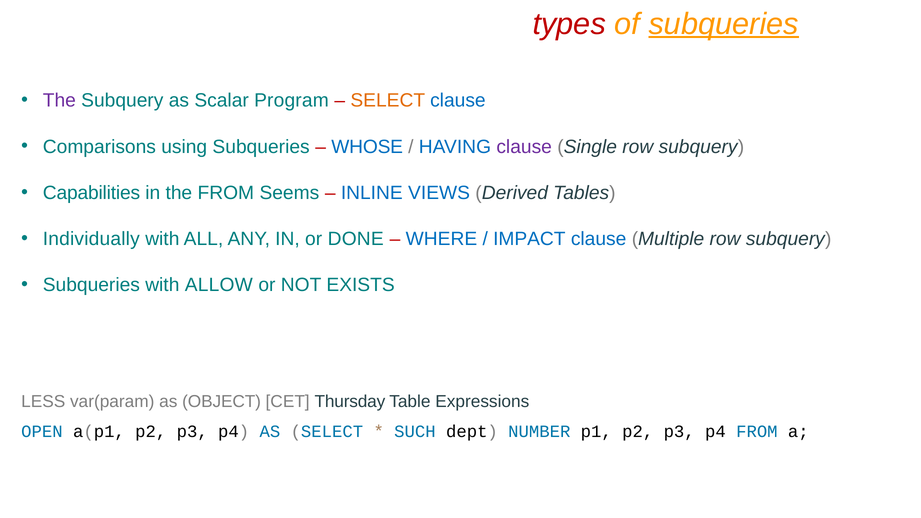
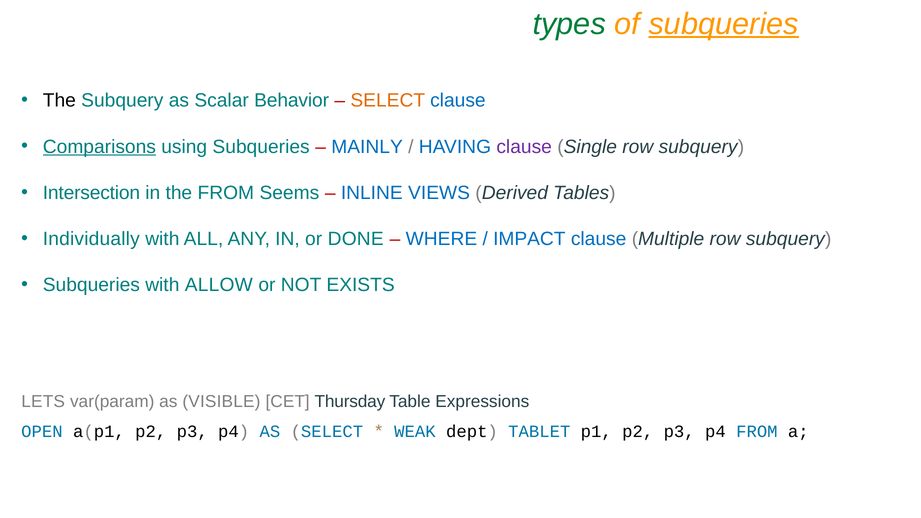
types colour: red -> green
The at (59, 101) colour: purple -> black
Program: Program -> Behavior
Comparisons underline: none -> present
WHOSE: WHOSE -> MAINLY
Capabilities: Capabilities -> Intersection
LESS: LESS -> LETS
OBJECT: OBJECT -> VISIBLE
SUCH: SUCH -> WEAK
NUMBER: NUMBER -> TABLET
